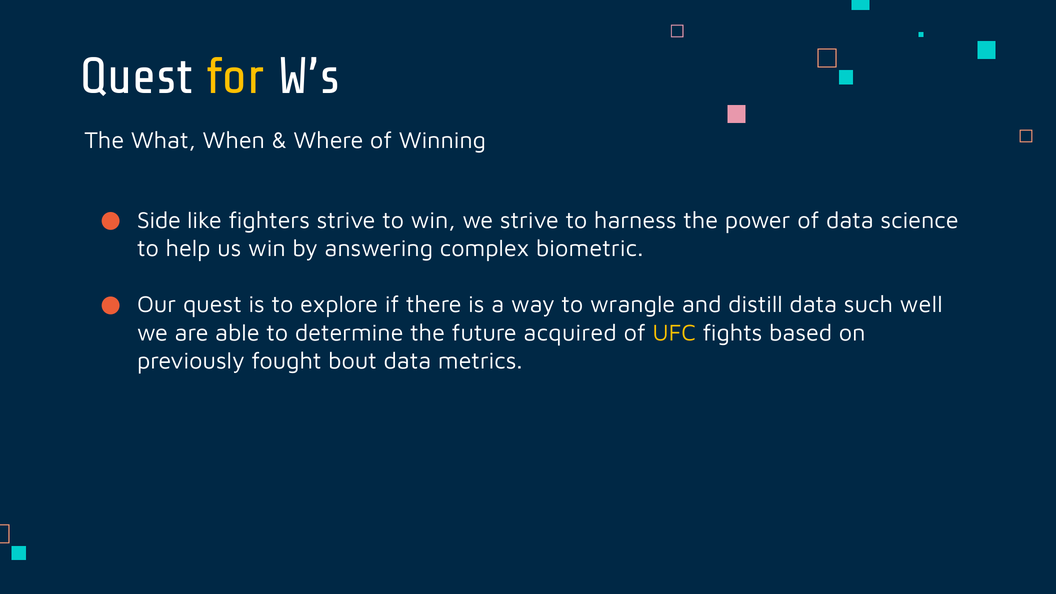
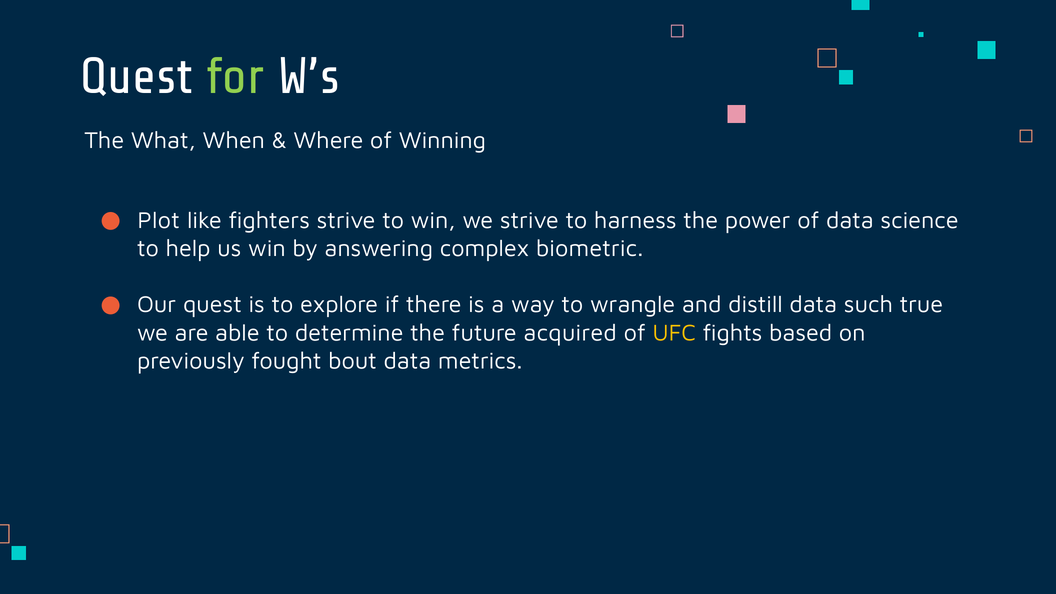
for colour: yellow -> light green
Side: Side -> Plot
well: well -> true
